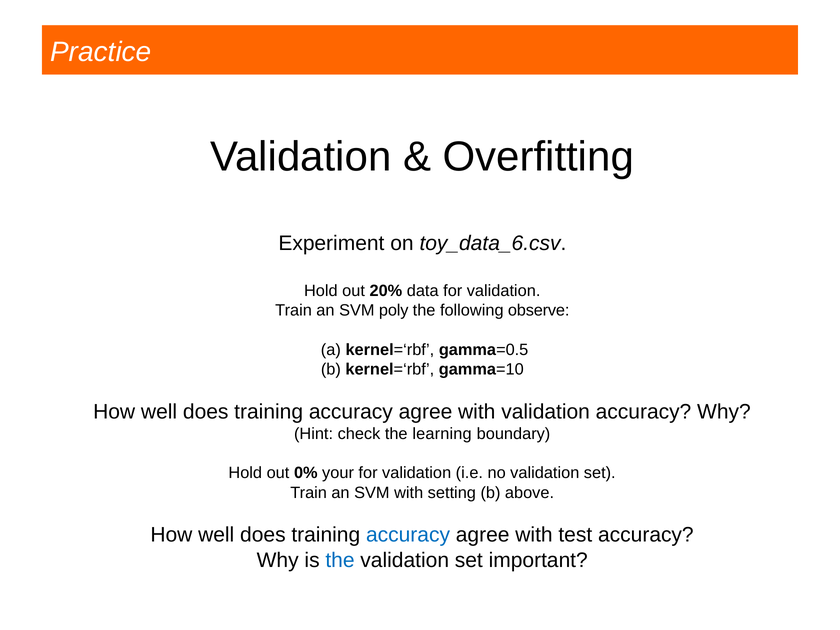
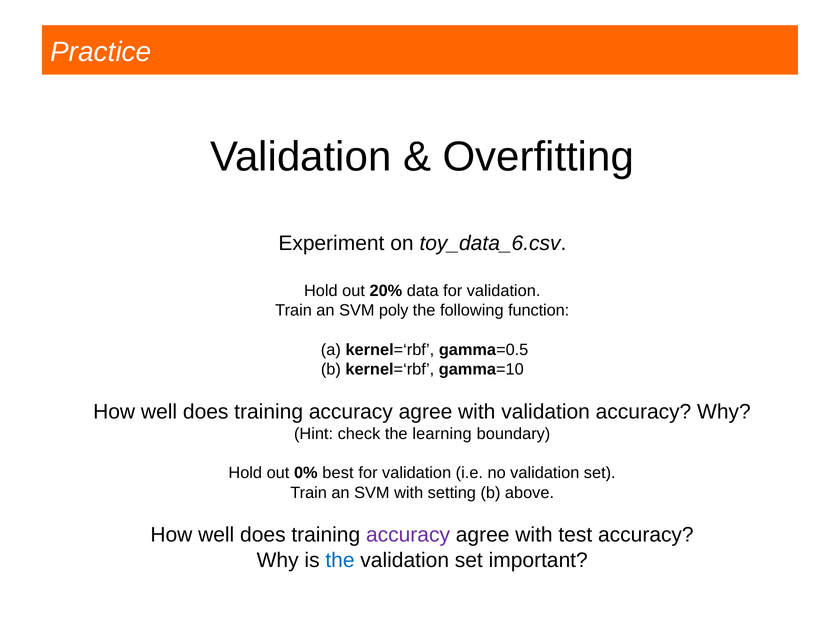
observe: observe -> function
your: your -> best
accuracy at (408, 535) colour: blue -> purple
